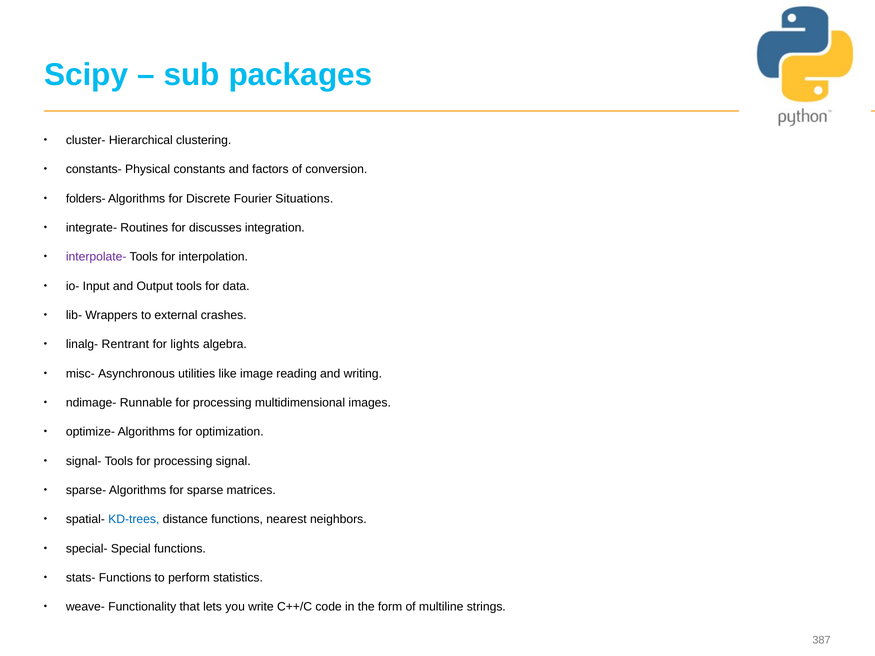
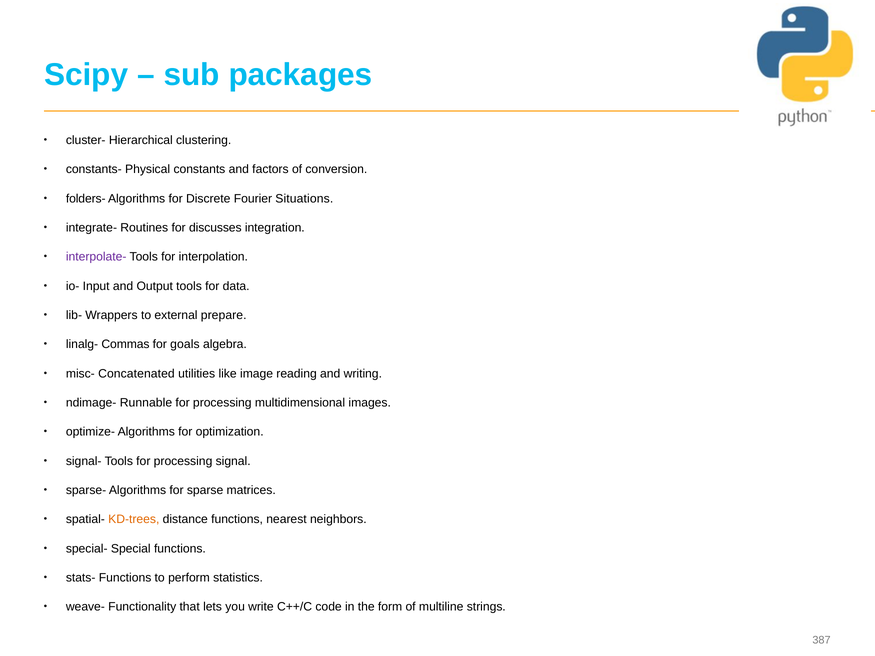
crashes: crashes -> prepare
Rentrant: Rentrant -> Commas
lights: lights -> goals
Asynchronous: Asynchronous -> Concatenated
KD-trees colour: blue -> orange
